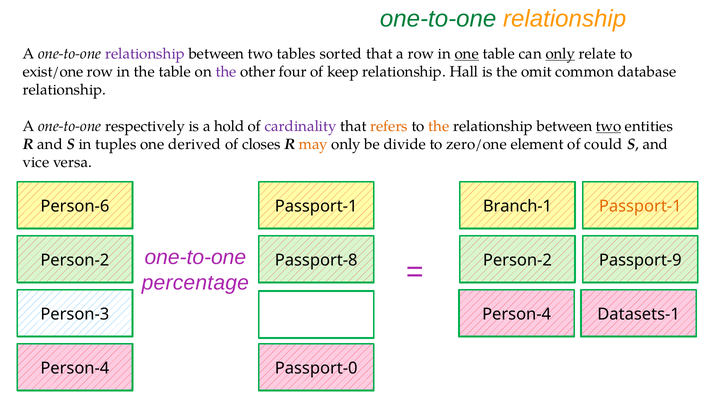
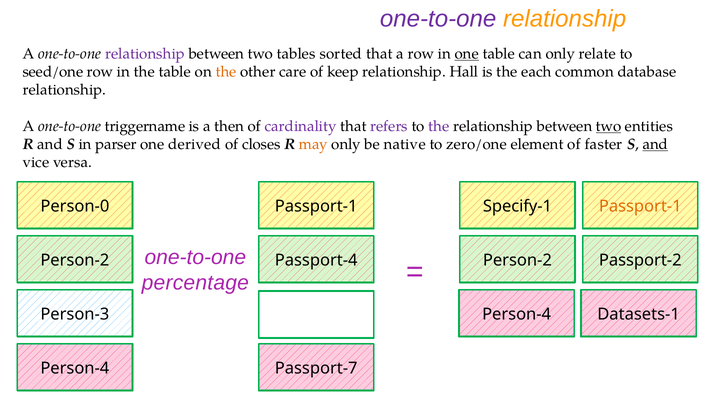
one-to-one at (438, 19) colour: green -> purple
only at (560, 54) underline: present -> none
exist/one: exist/one -> seed/one
the at (226, 72) colour: purple -> orange
four: four -> care
omit: omit -> each
respectively: respectively -> triggername
hold: hold -> then
refers colour: orange -> purple
the at (439, 126) colour: orange -> purple
tuples: tuples -> parser
divide: divide -> native
could: could -> faster
and at (655, 144) underline: none -> present
Person-6: Person-6 -> Person-0
Branch-1: Branch-1 -> Specify-1
Passport-8: Passport-8 -> Passport-4
Passport-9: Passport-9 -> Passport-2
Passport-0: Passport-0 -> Passport-7
